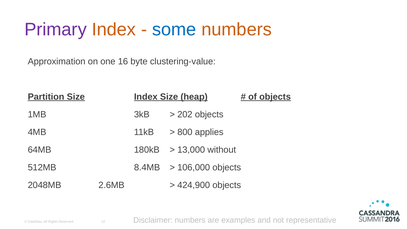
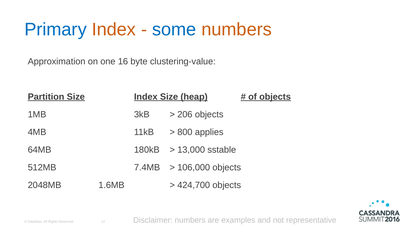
Primary colour: purple -> blue
202: 202 -> 206
without: without -> sstable
8.4MB: 8.4MB -> 7.4MB
2.6MB: 2.6MB -> 1.6MB
424,900: 424,900 -> 424,700
